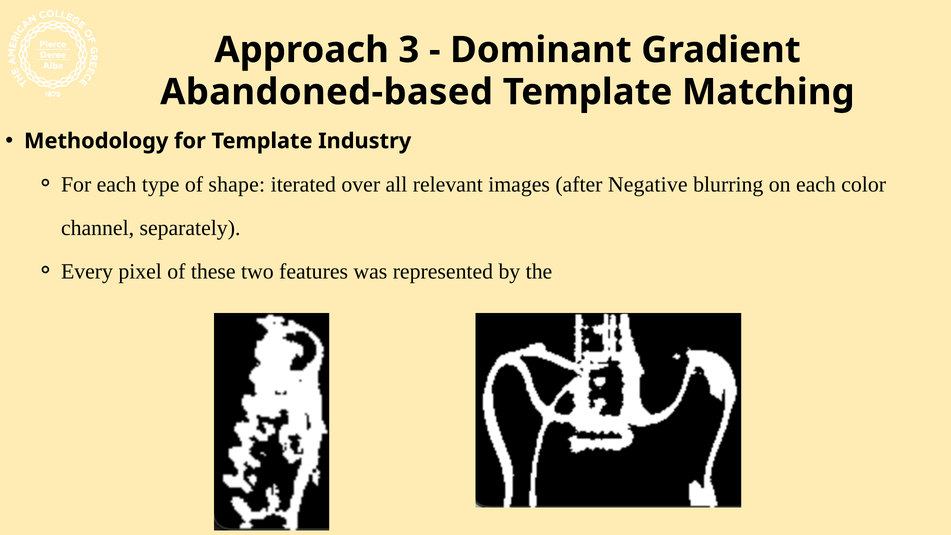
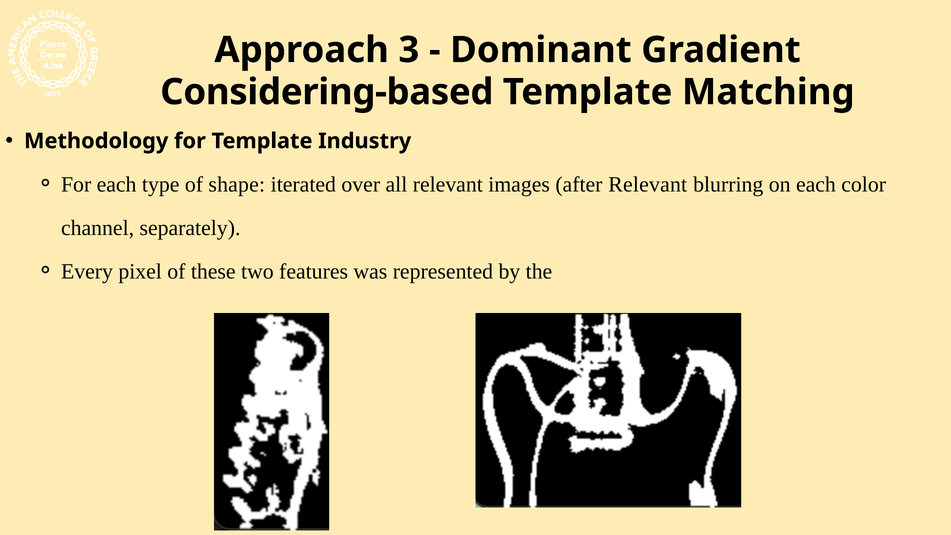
Abandoned-based: Abandoned-based -> Considering-based
after Negative: Negative -> Relevant
